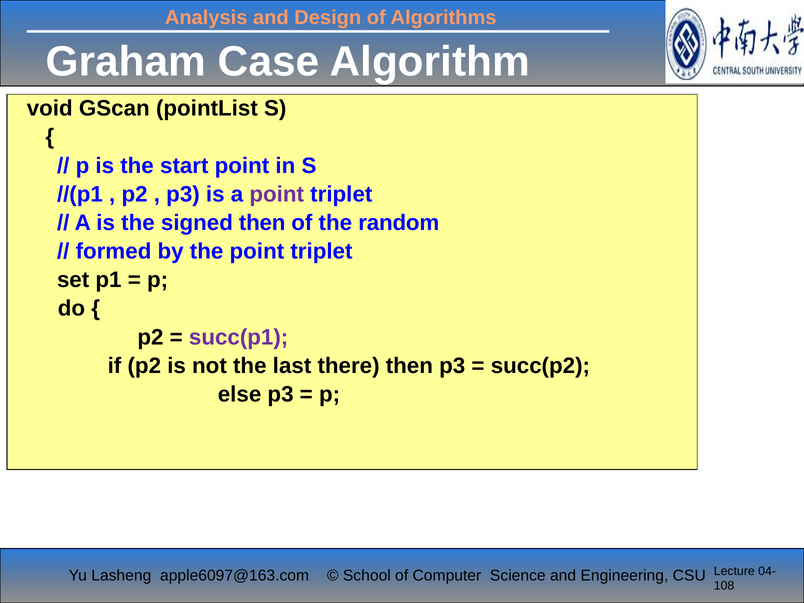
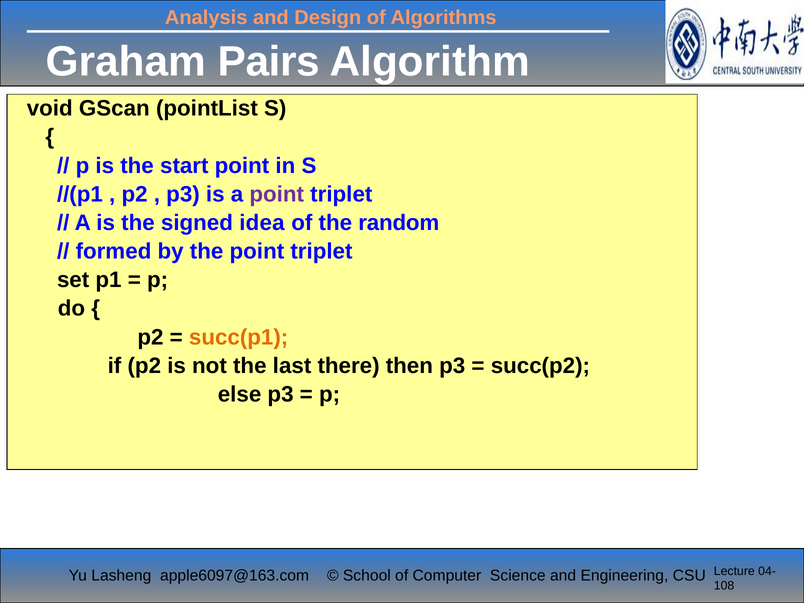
Case: Case -> Pairs
signed then: then -> idea
succ(p1 colour: purple -> orange
